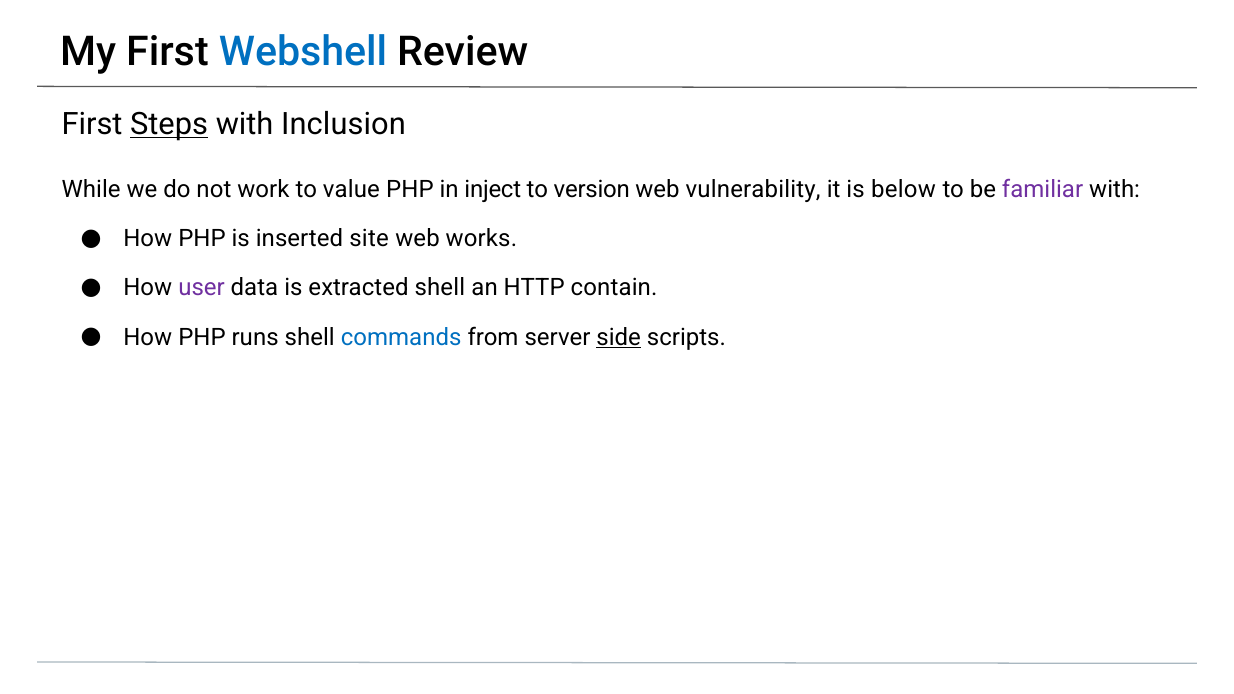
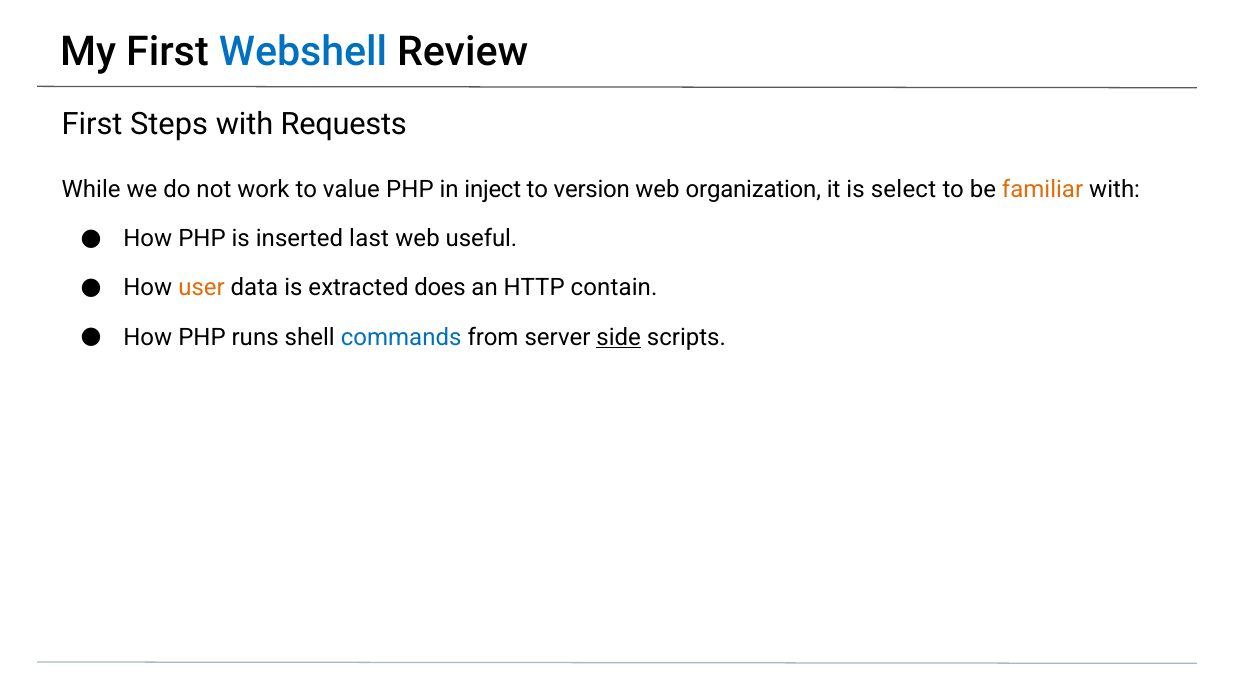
Steps underline: present -> none
Inclusion: Inclusion -> Requests
vulnerability: vulnerability -> organization
below: below -> select
familiar colour: purple -> orange
site: site -> last
works: works -> useful
user colour: purple -> orange
extracted shell: shell -> does
